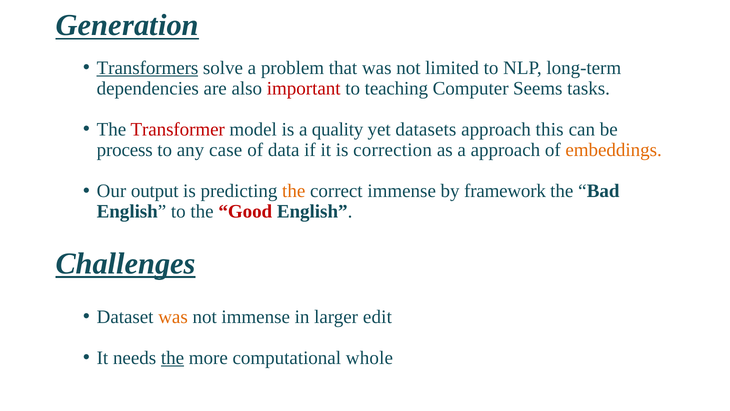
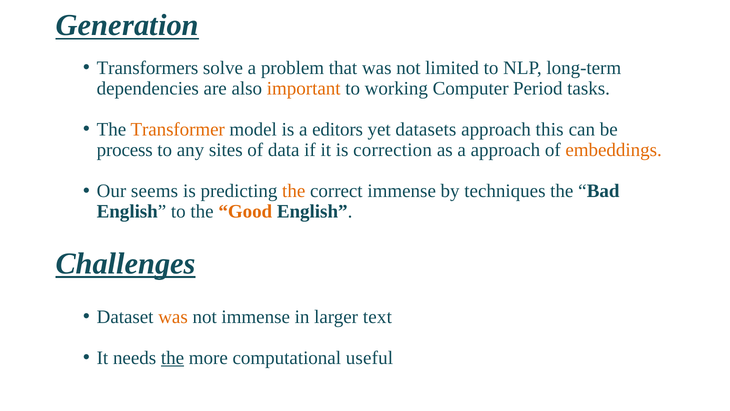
Transformers underline: present -> none
important colour: red -> orange
teaching: teaching -> working
Seems: Seems -> Period
Transformer colour: red -> orange
quality: quality -> editors
case: case -> sites
output: output -> seems
framework: framework -> techniques
Good colour: red -> orange
edit: edit -> text
whole: whole -> useful
